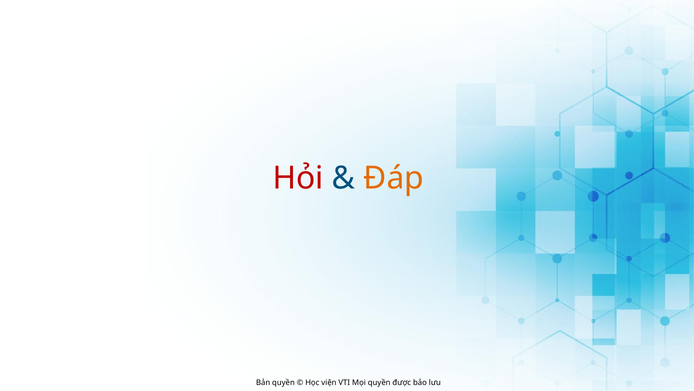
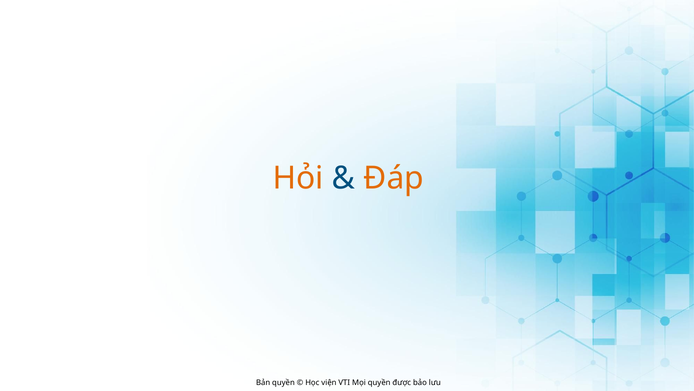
Hỏi colour: red -> orange
